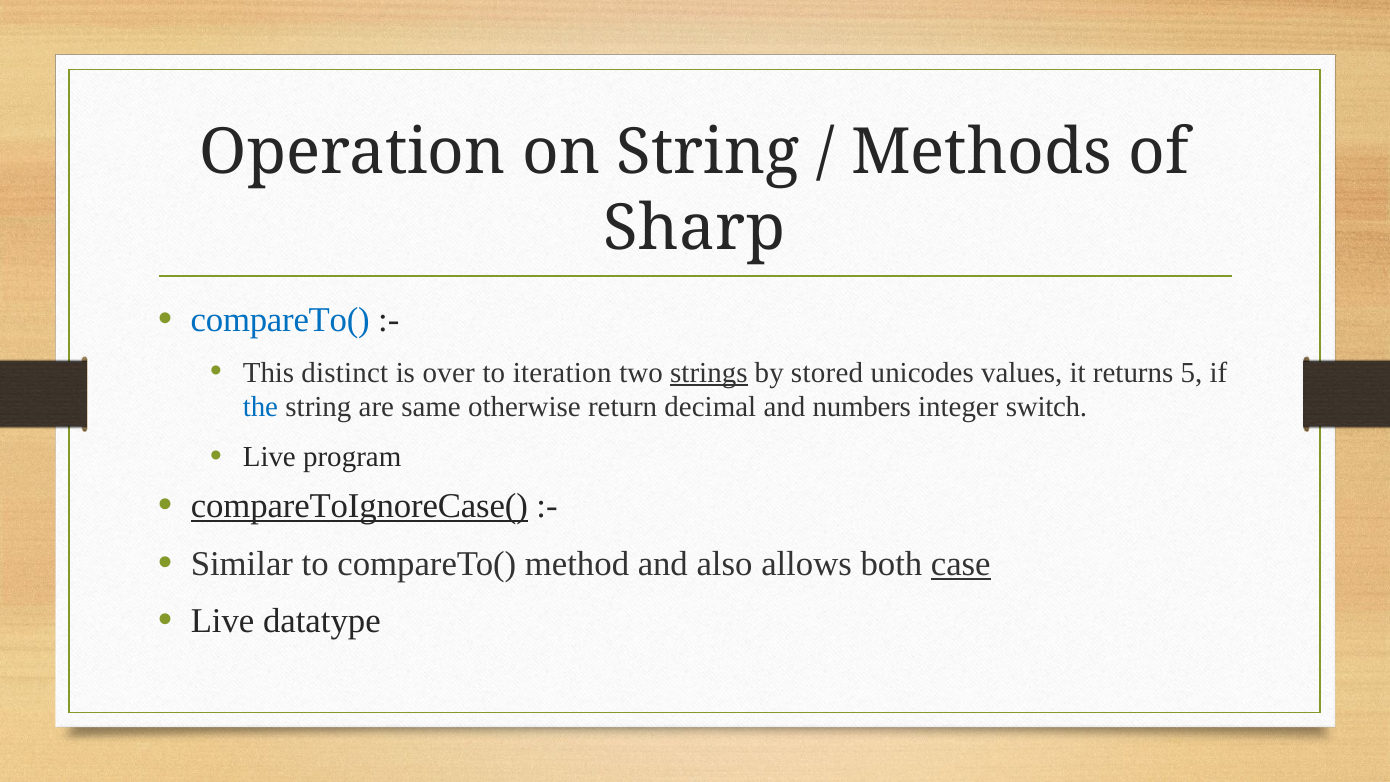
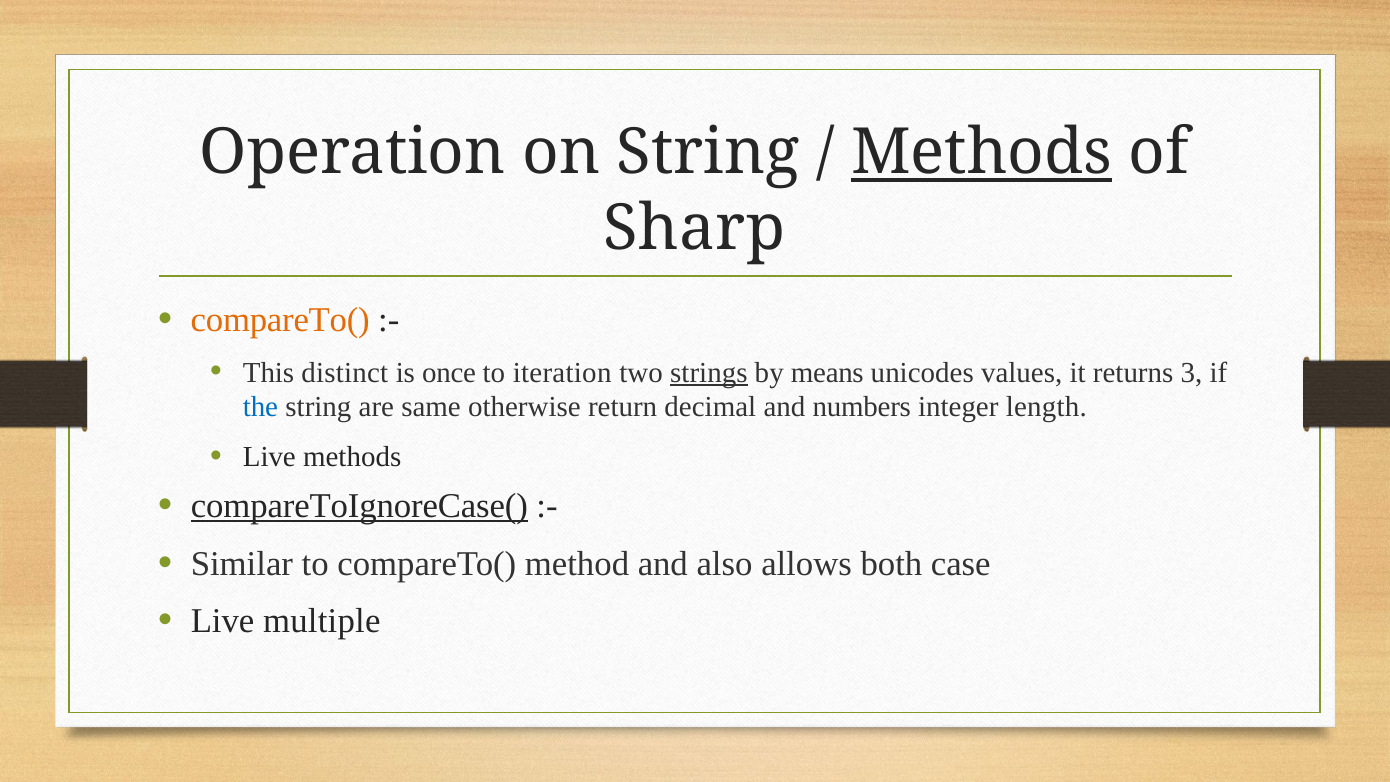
Methods at (982, 153) underline: none -> present
compareTo( at (280, 320) colour: blue -> orange
over: over -> once
stored: stored -> means
5: 5 -> 3
switch: switch -> length
Live program: program -> methods
case underline: present -> none
datatype: datatype -> multiple
